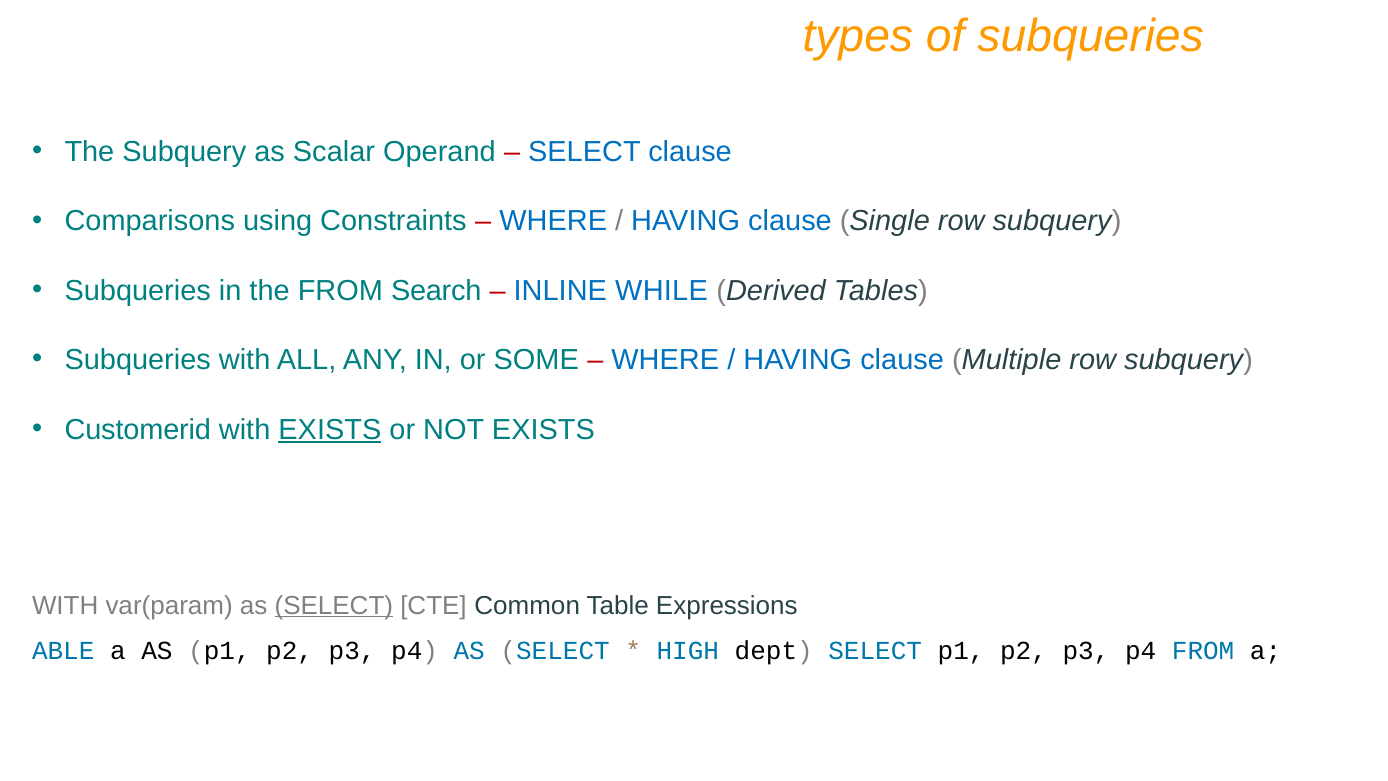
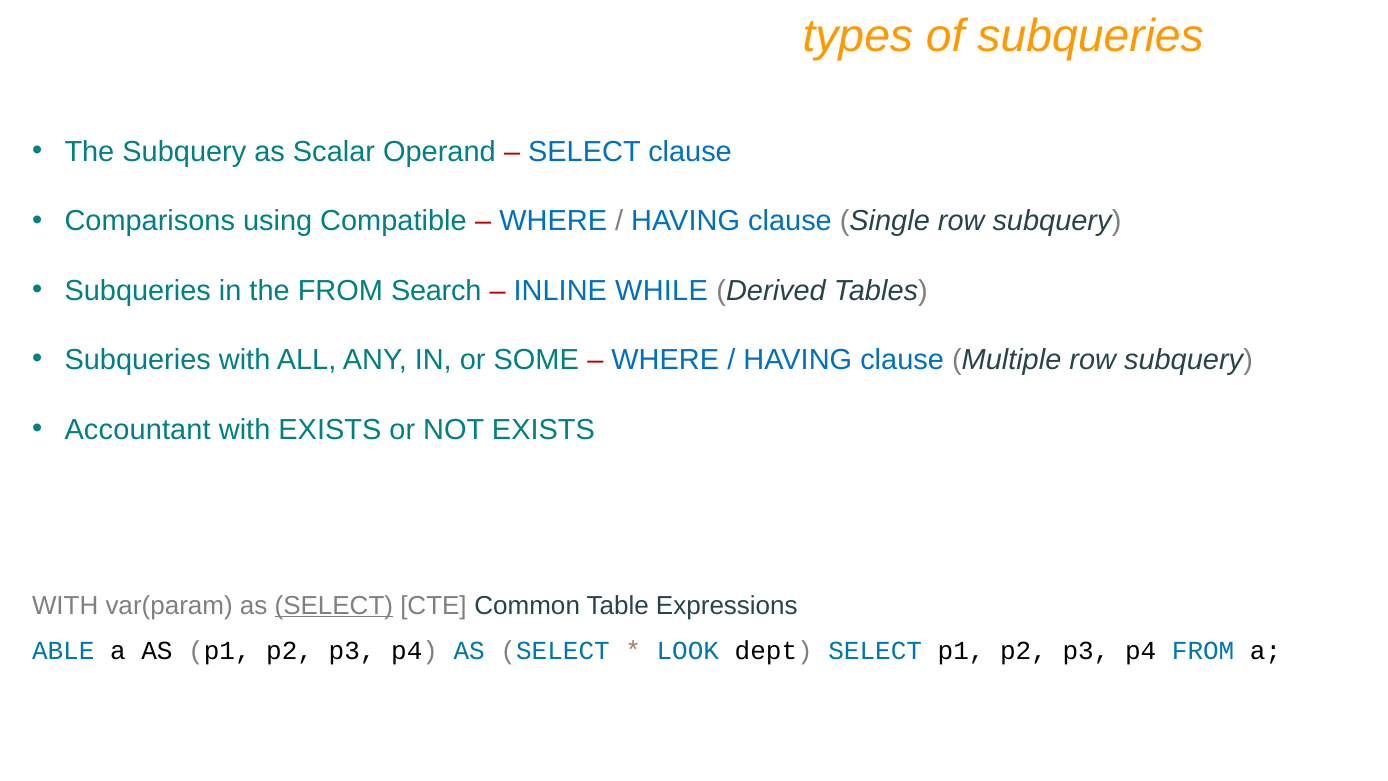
Constraints: Constraints -> Compatible
Customerid: Customerid -> Accountant
EXISTS at (330, 429) underline: present -> none
HIGH: HIGH -> LOOK
